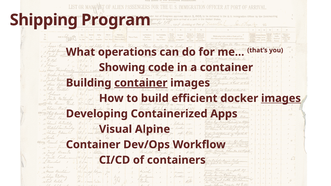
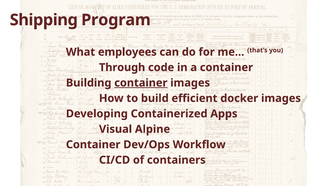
operations: operations -> employees
Showing: Showing -> Through
images at (281, 98) underline: present -> none
